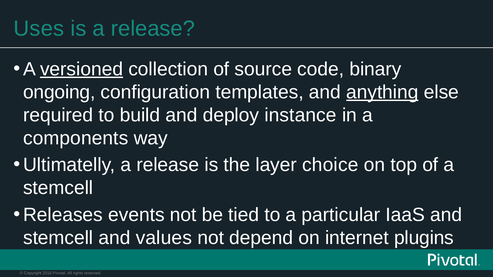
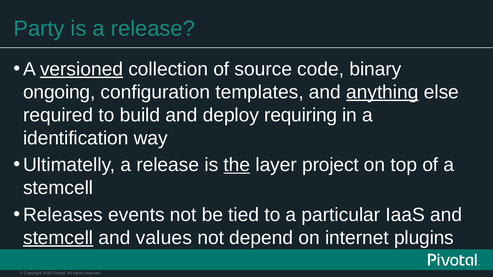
Uses: Uses -> Party
instance: instance -> requiring
components: components -> identification
the underline: none -> present
choice: choice -> project
stemcell at (58, 238) underline: none -> present
